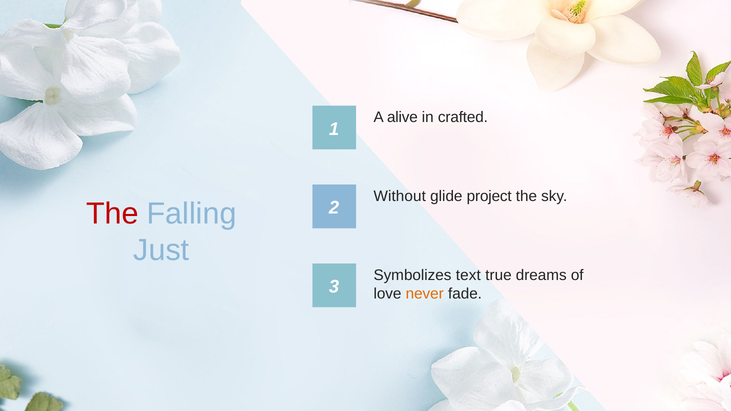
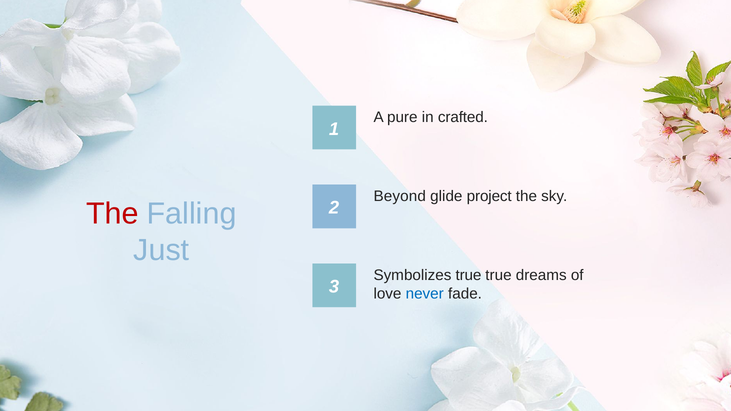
alive: alive -> pure
Without: Without -> Beyond
Symbolizes text: text -> true
never colour: orange -> blue
